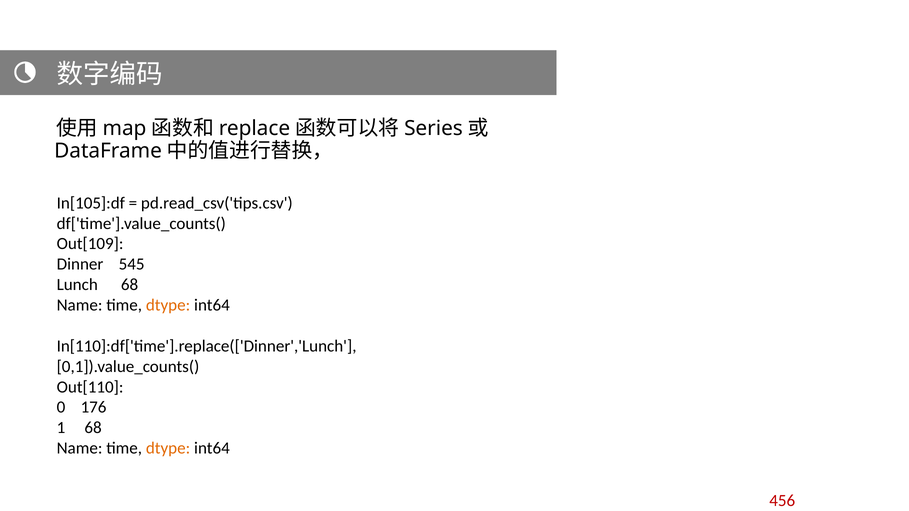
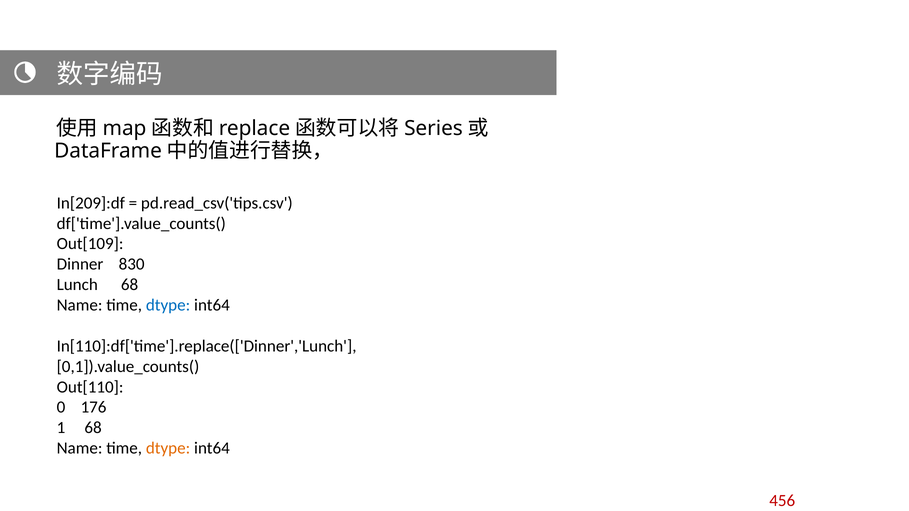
In[105]:df: In[105]:df -> In[209]:df
545: 545 -> 830
dtype at (168, 305) colour: orange -> blue
